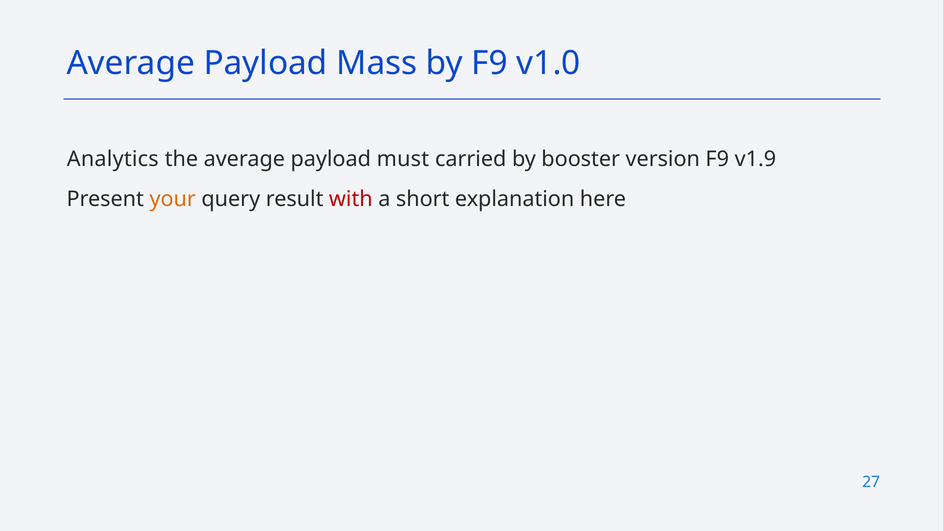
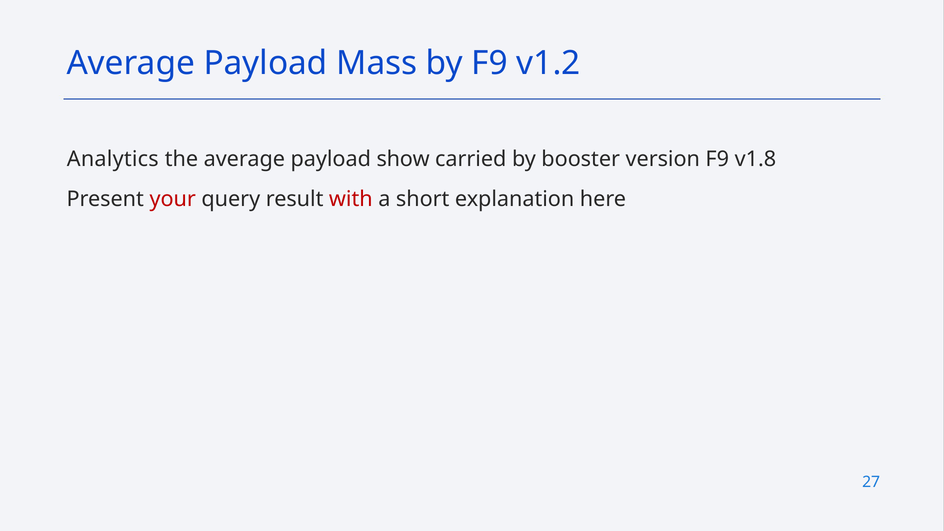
v1.0: v1.0 -> v1.2
must: must -> show
v1.9: v1.9 -> v1.8
your colour: orange -> red
